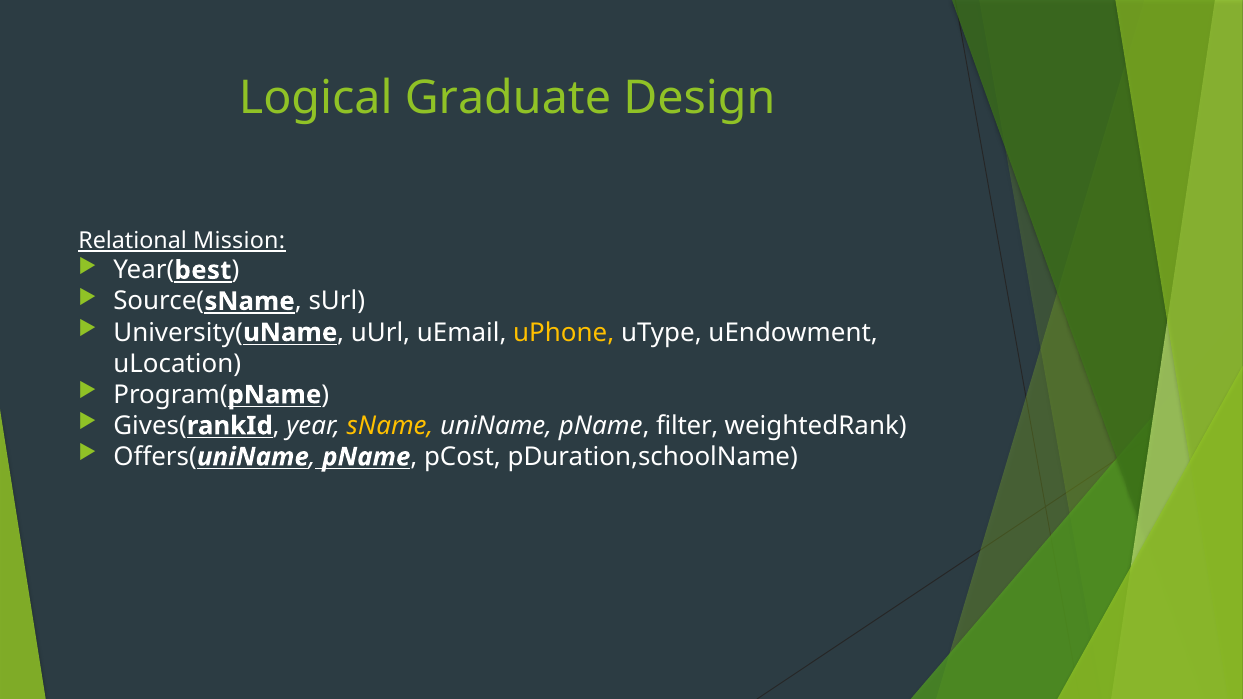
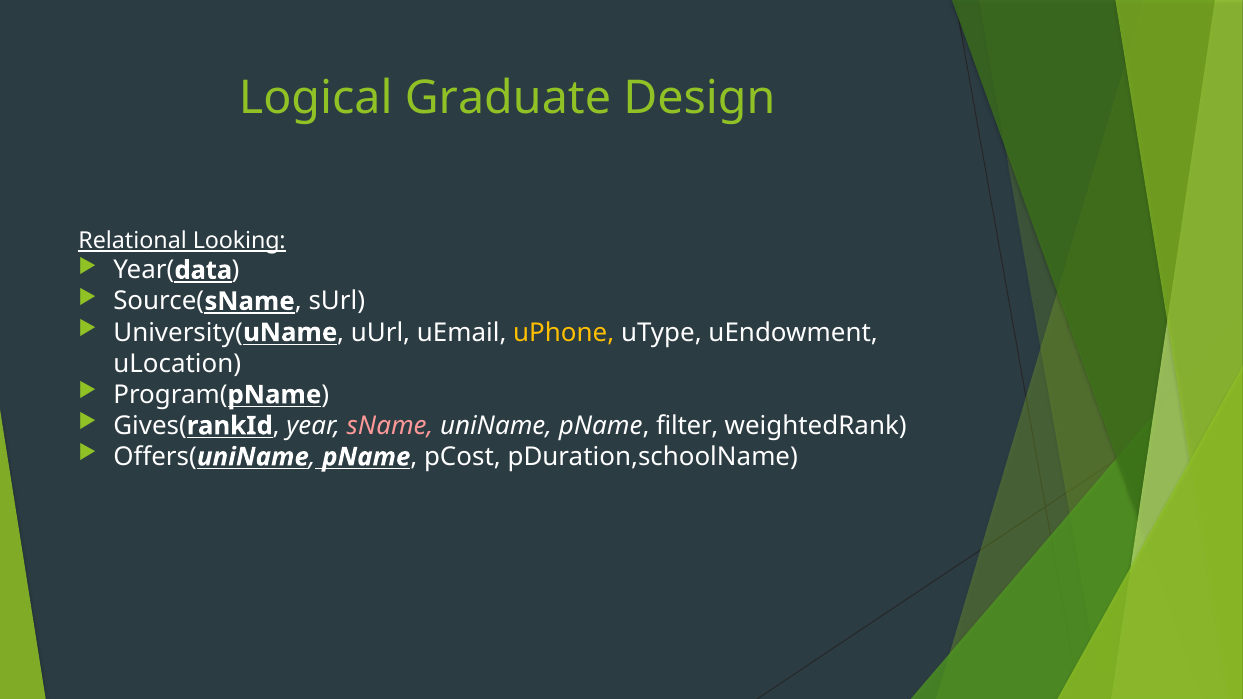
Mission: Mission -> Looking
best: best -> data
sName at (390, 426) colour: yellow -> pink
